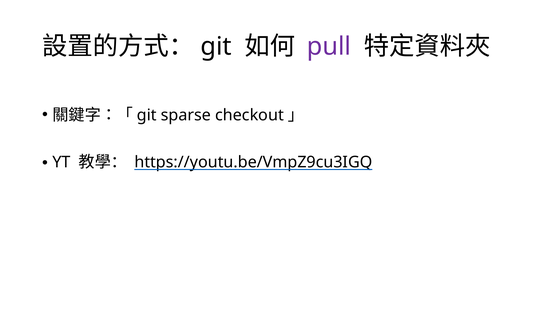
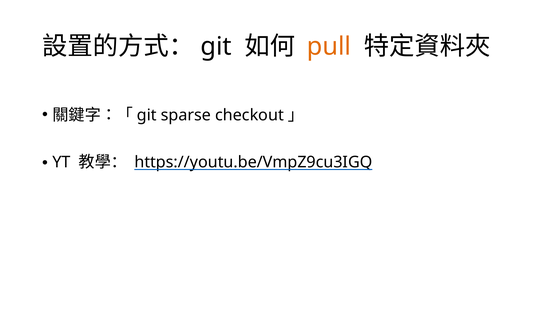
pull colour: purple -> orange
